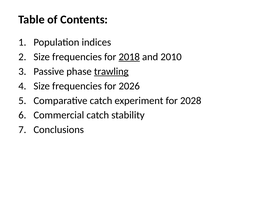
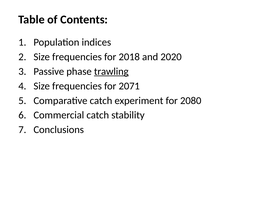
2018 underline: present -> none
2010: 2010 -> 2020
2026: 2026 -> 2071
2028: 2028 -> 2080
